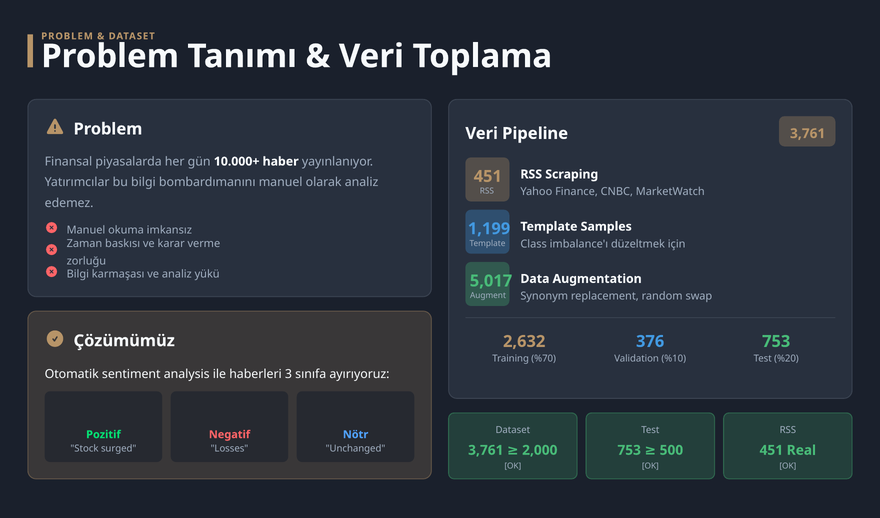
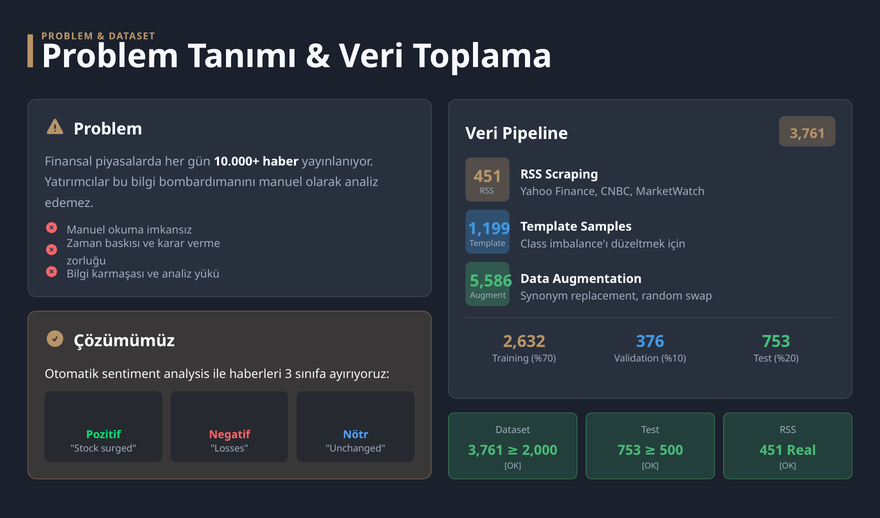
5,017: 5,017 -> 5,586
